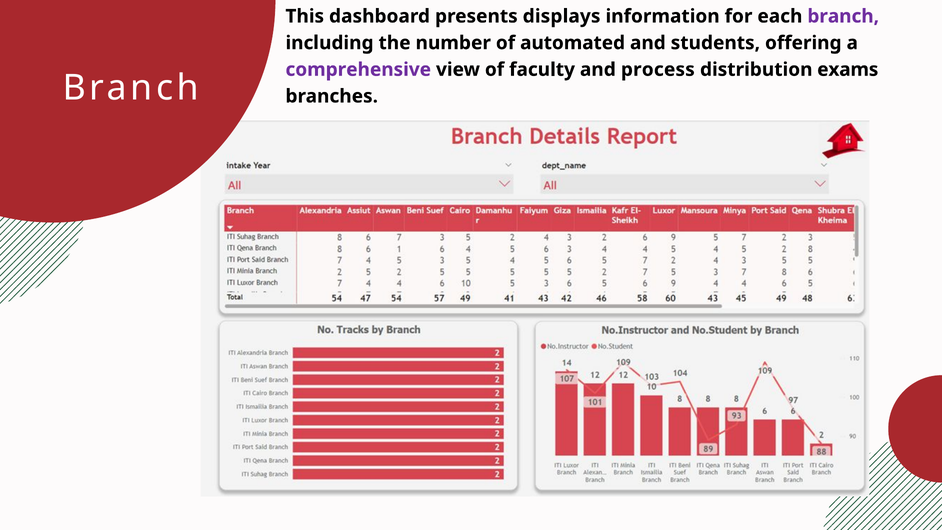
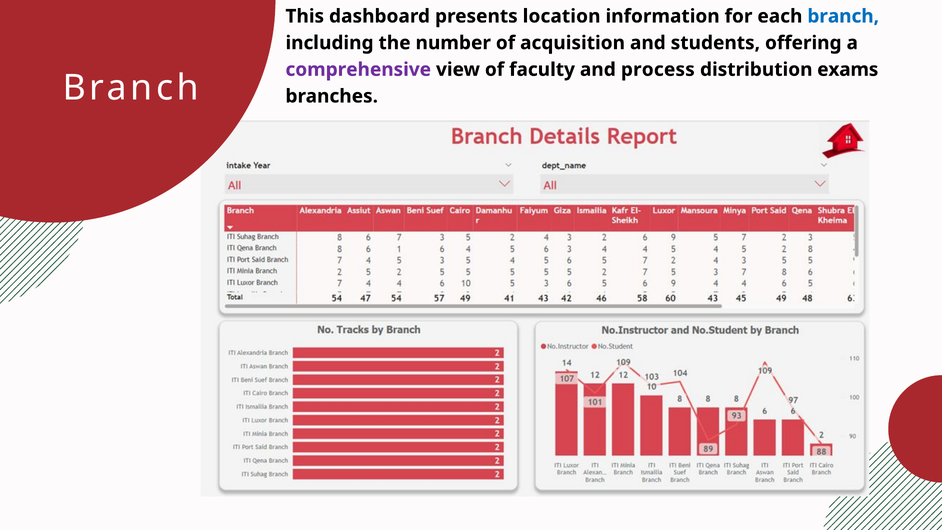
displays: displays -> location
branch at (843, 16) colour: purple -> blue
automated: automated -> acquisition
